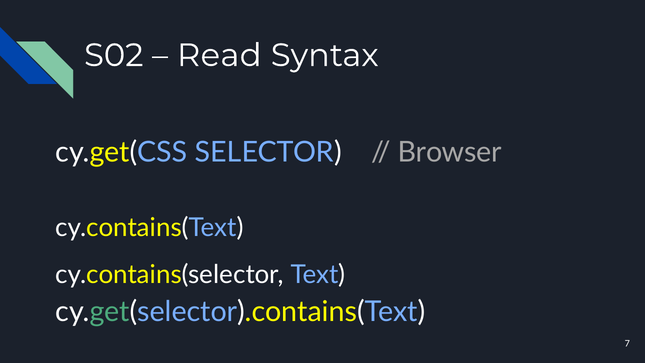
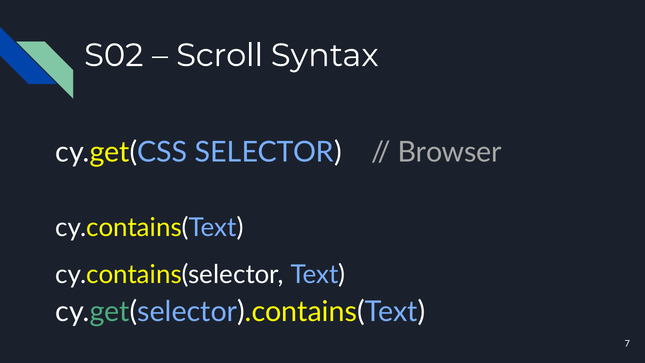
Read: Read -> Scroll
